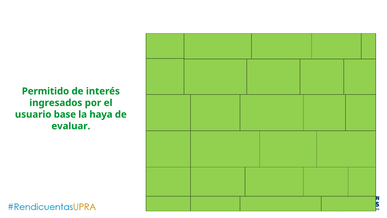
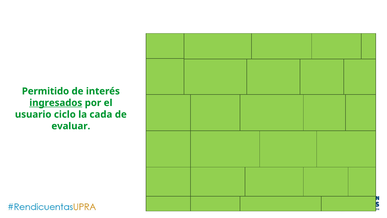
ingresados underline: none -> present
base: base -> ciclo
haya: haya -> cada
